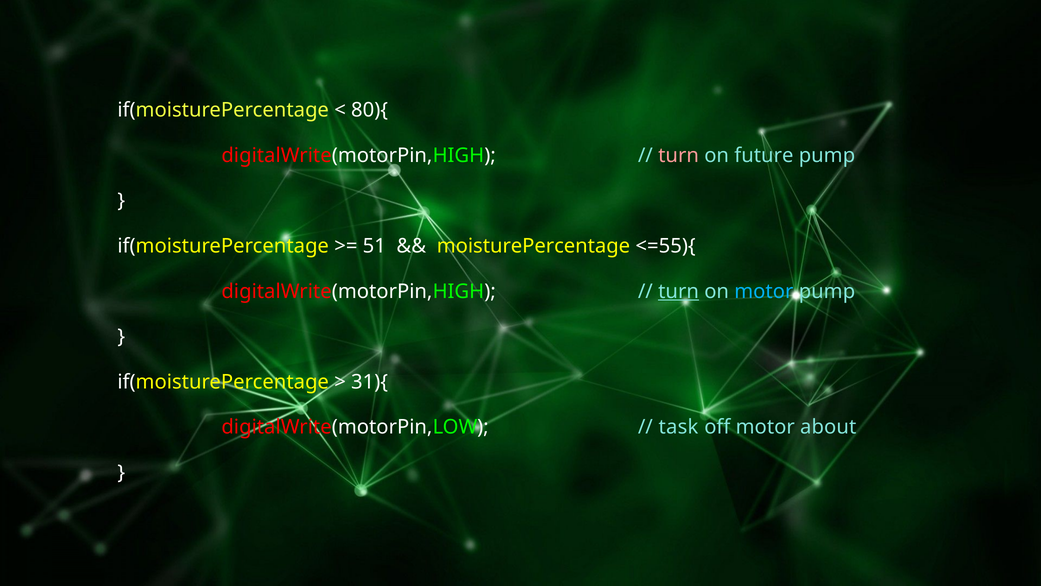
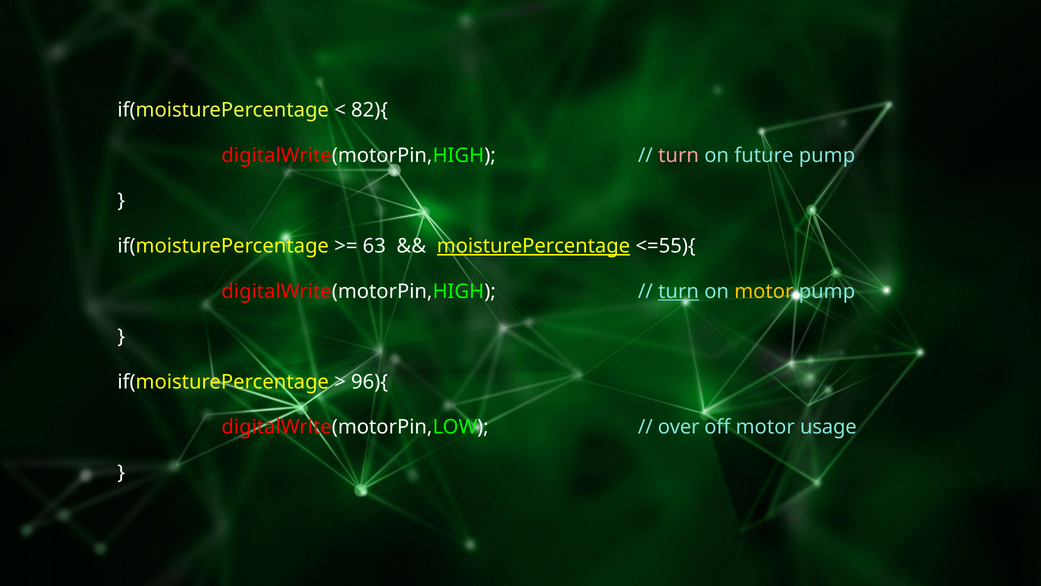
80){: 80){ -> 82){
51: 51 -> 63
moisturePercentage underline: none -> present
motor at (764, 291) colour: light blue -> yellow
31){: 31){ -> 96){
task: task -> over
about: about -> usage
